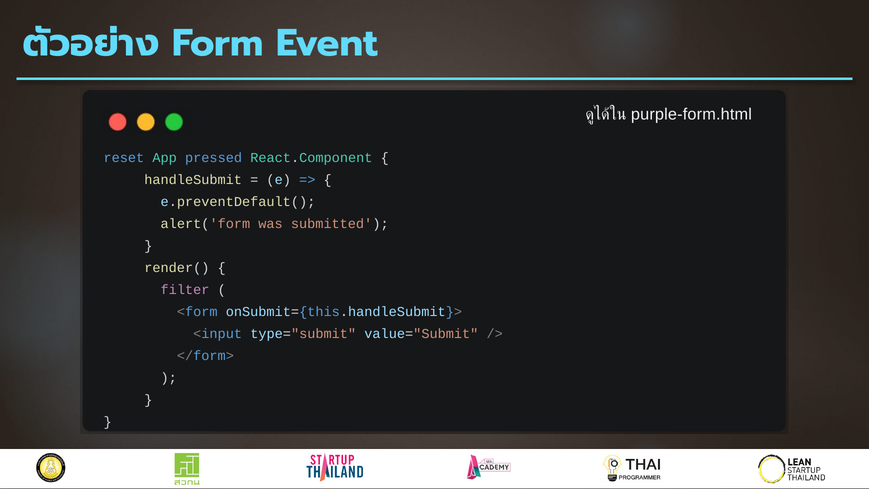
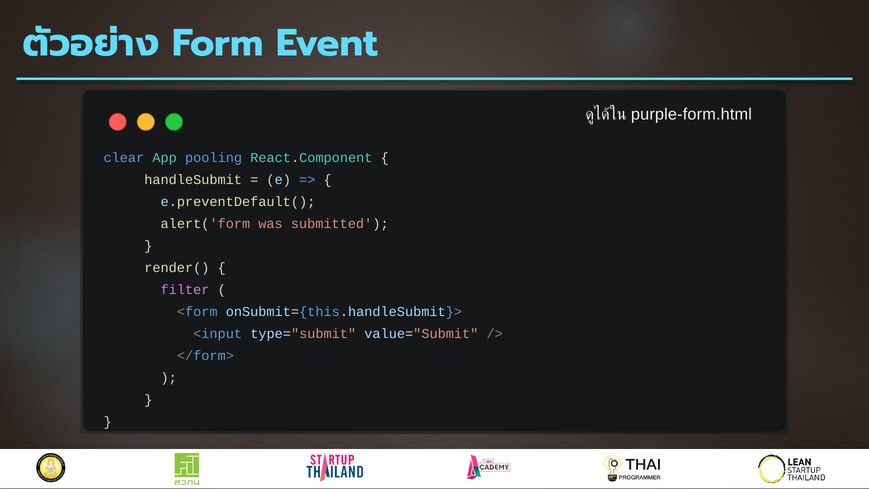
reset: reset -> clear
pressed: pressed -> pooling
